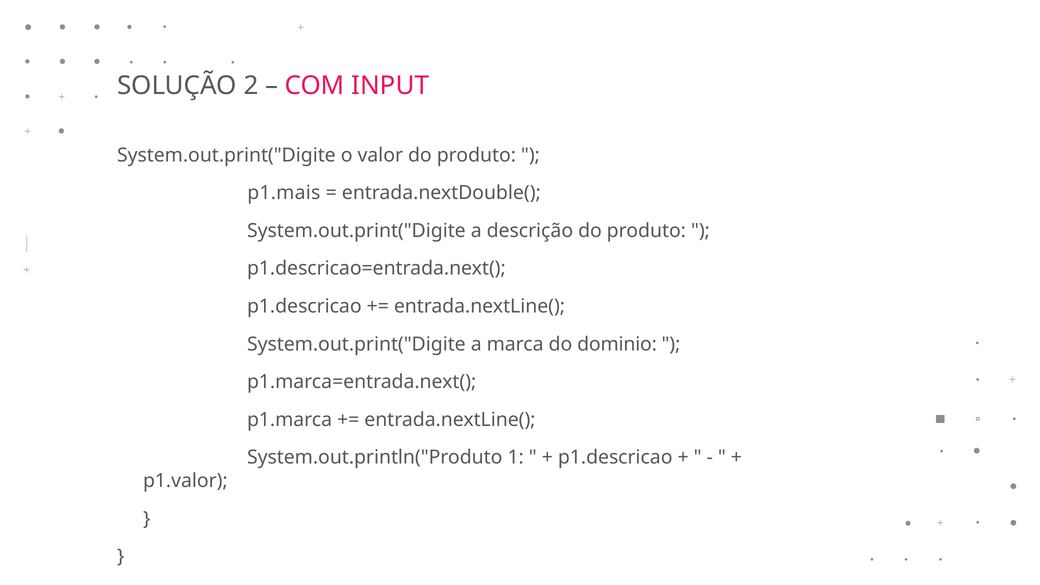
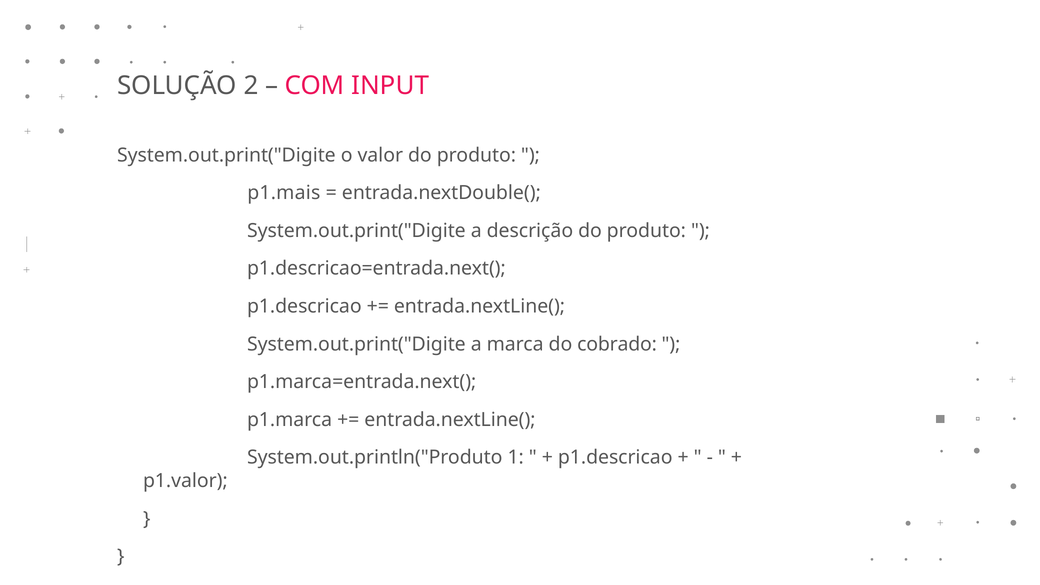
dominio: dominio -> cobrado
